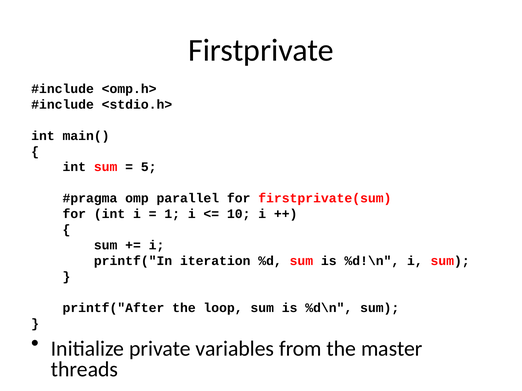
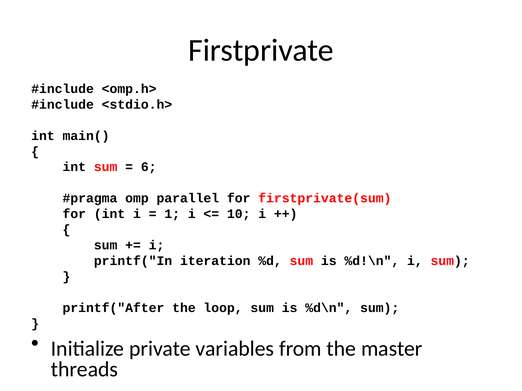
5: 5 -> 6
